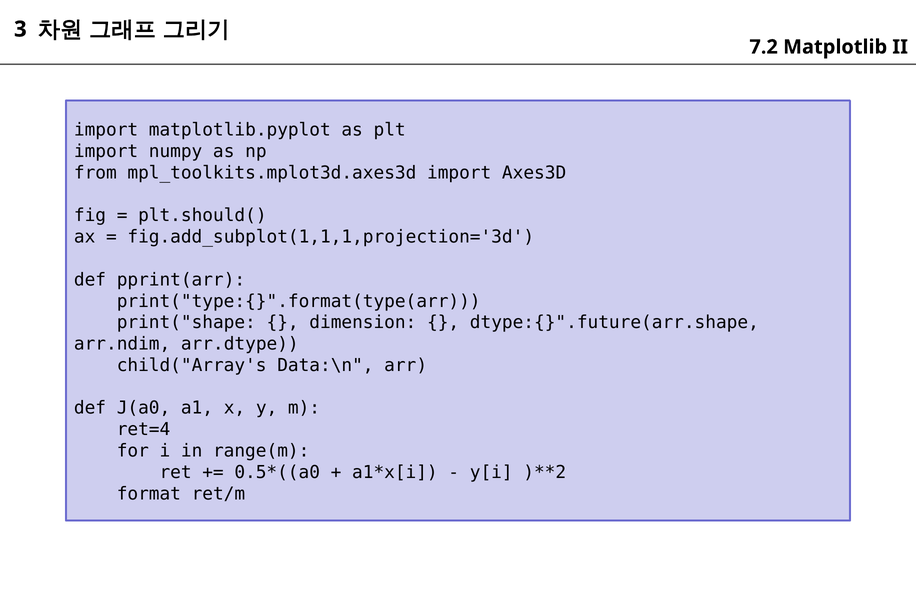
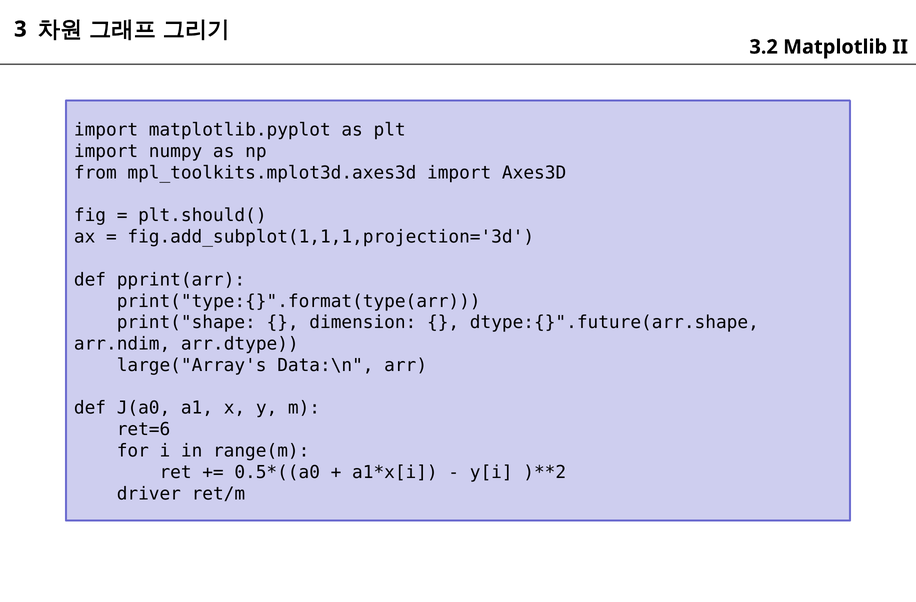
7.2: 7.2 -> 3.2
child("Array's: child("Array's -> large("Array's
ret=4: ret=4 -> ret=6
format: format -> driver
